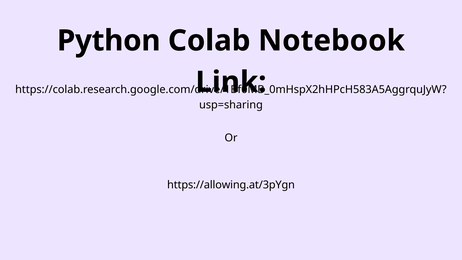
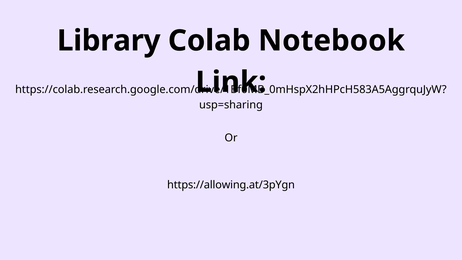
Python: Python -> Library
